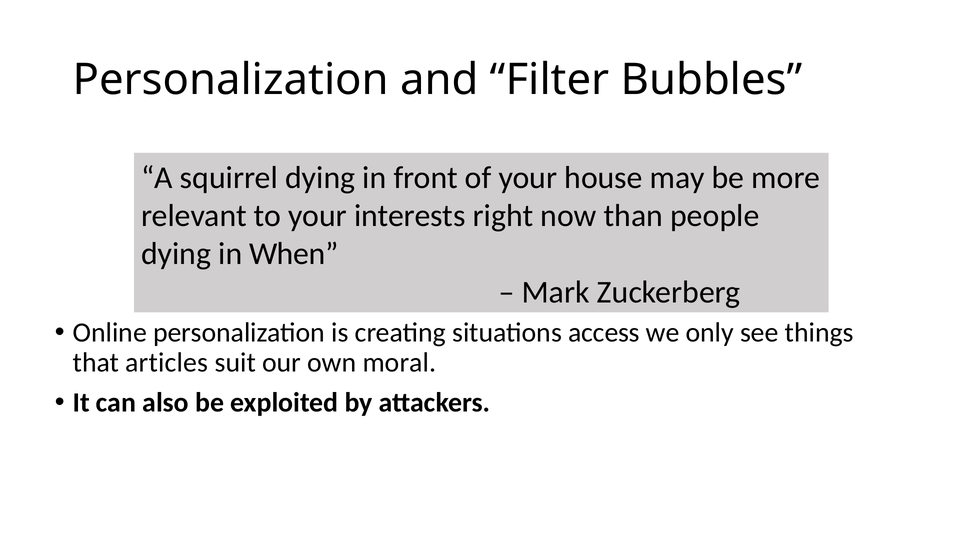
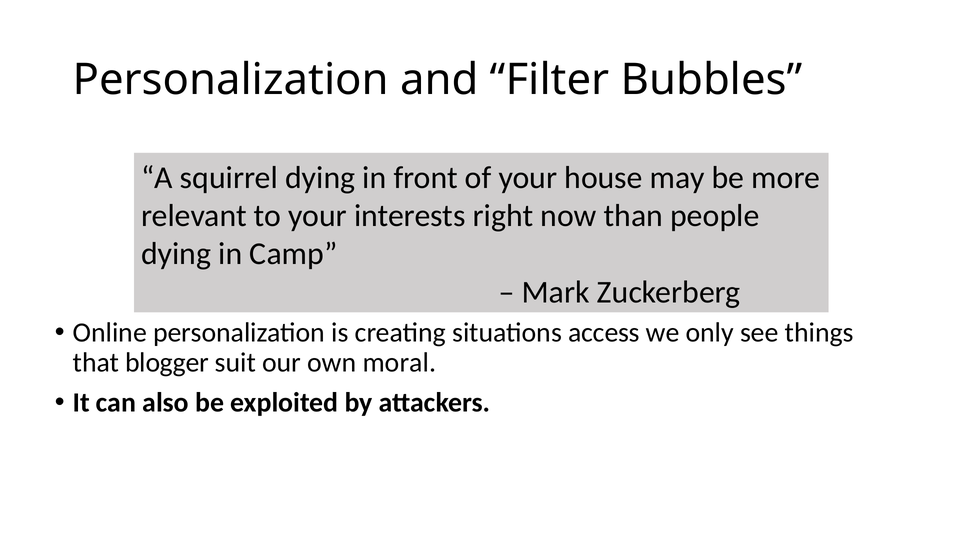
When: When -> Camp
articles: articles -> blogger
